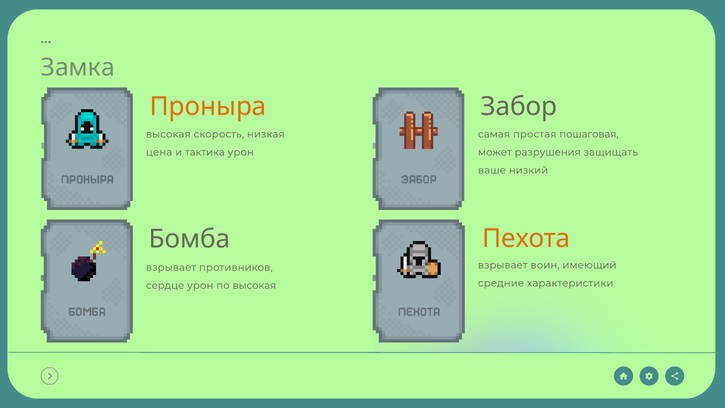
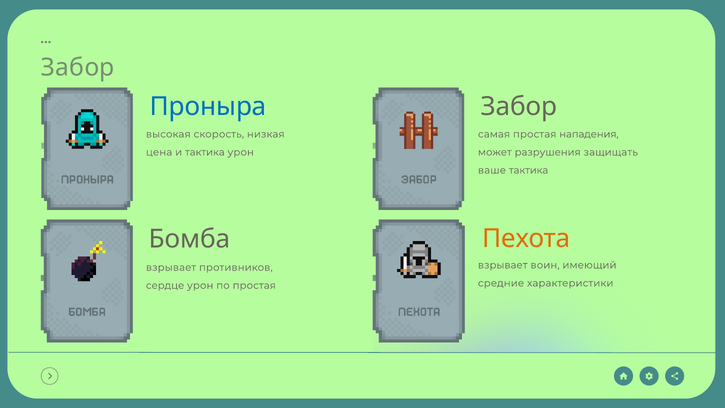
Замка at (78, 67): Замка -> Забор
Проныра colour: orange -> blue
пошаговая: пошаговая -> нападения
ваше низкий: низкий -> тактика
по высокая: высокая -> простая
